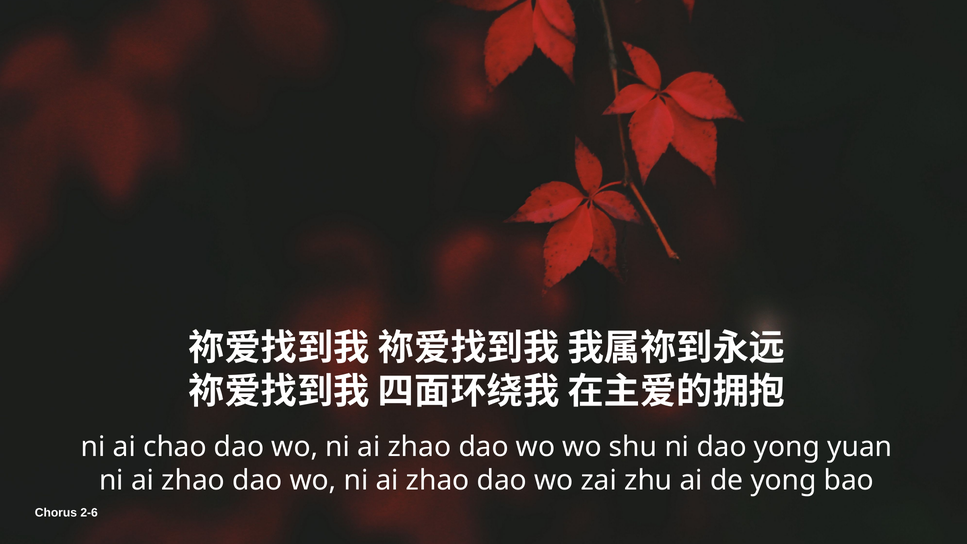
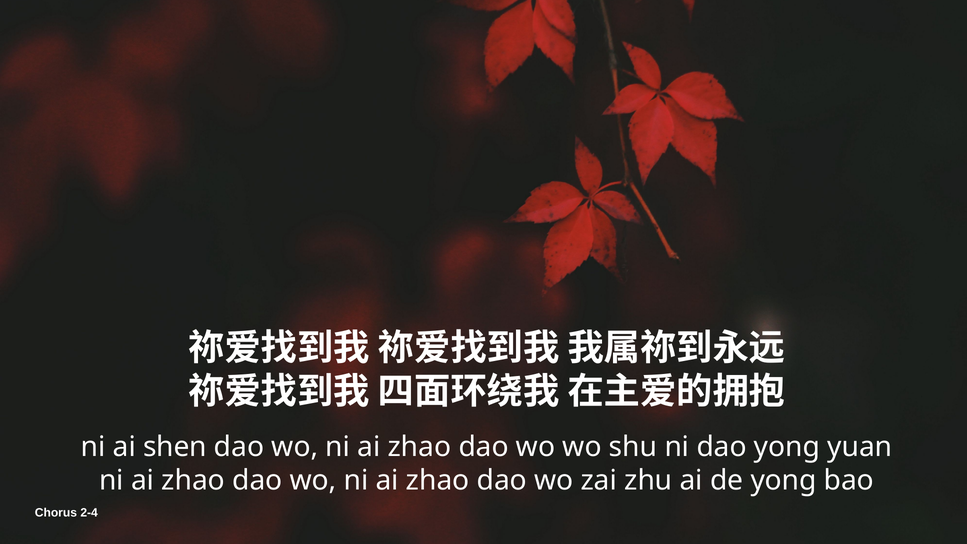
chao: chao -> shen
2-6: 2-6 -> 2-4
